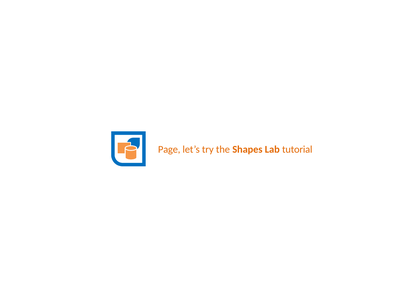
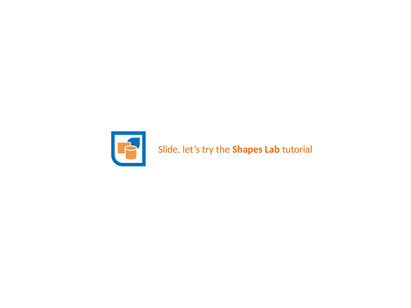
Page: Page -> Slide
